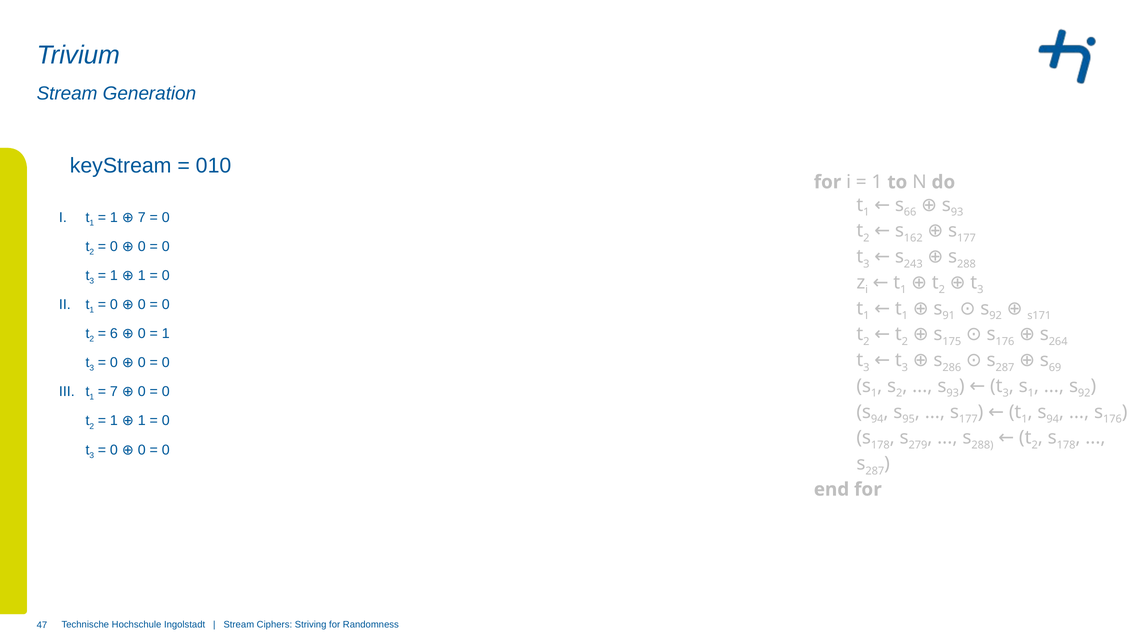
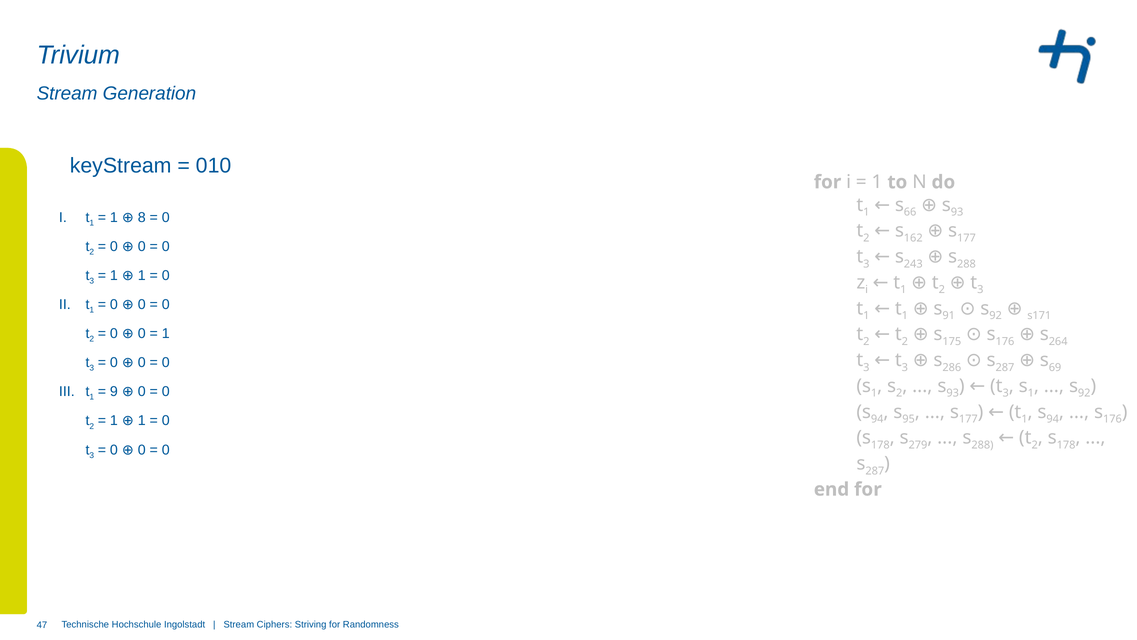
1 7: 7 -> 8
6 at (114, 333): 6 -> 0
7 at (114, 391): 7 -> 9
